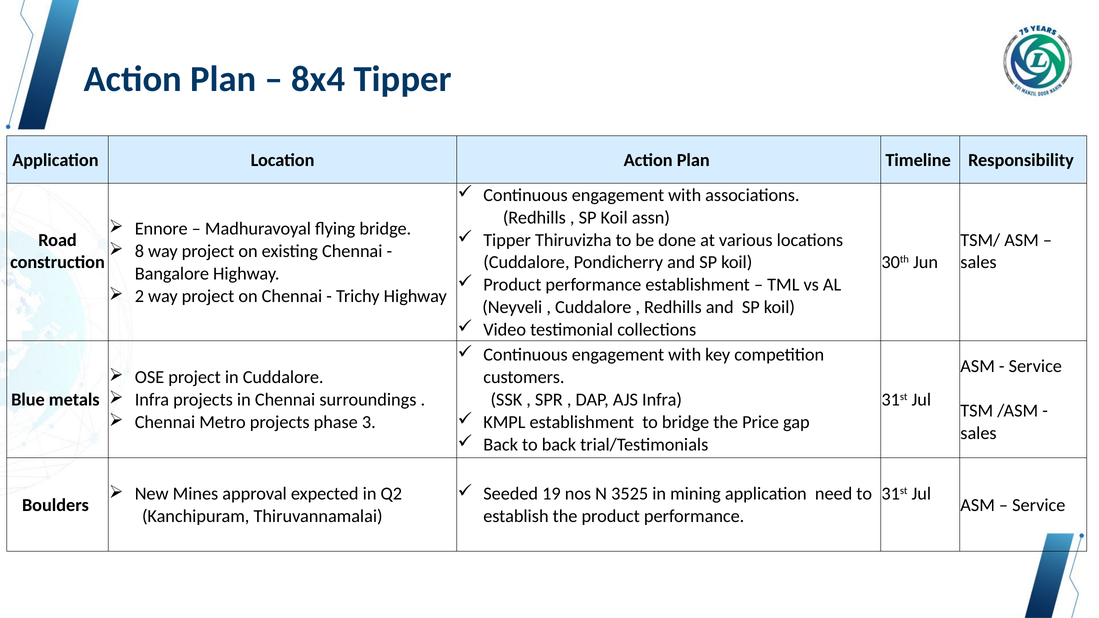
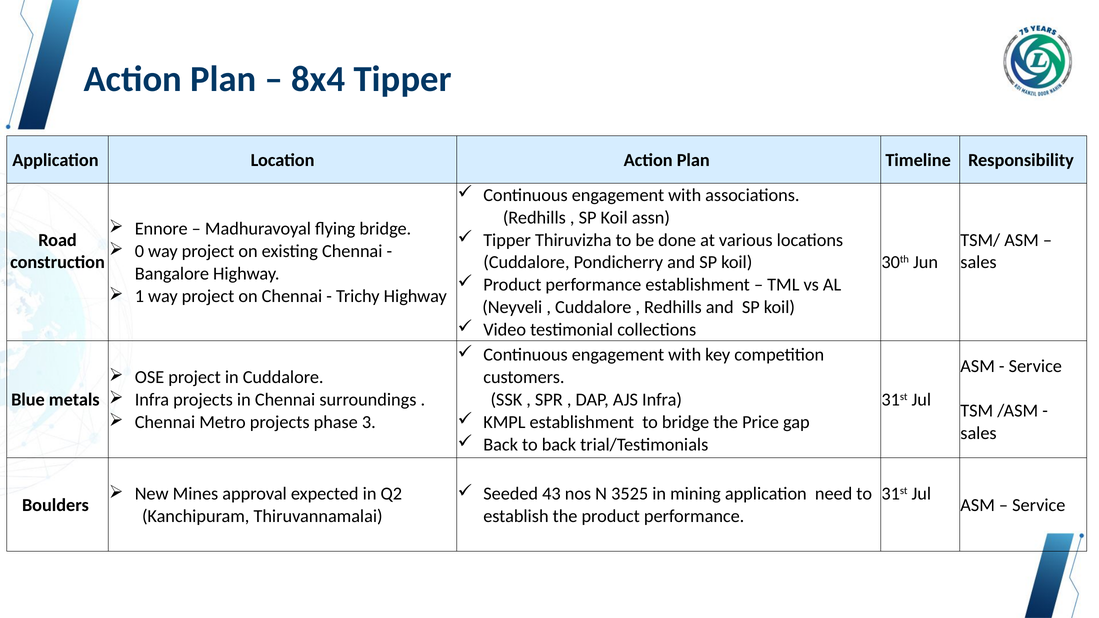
8: 8 -> 0
2: 2 -> 1
19: 19 -> 43
